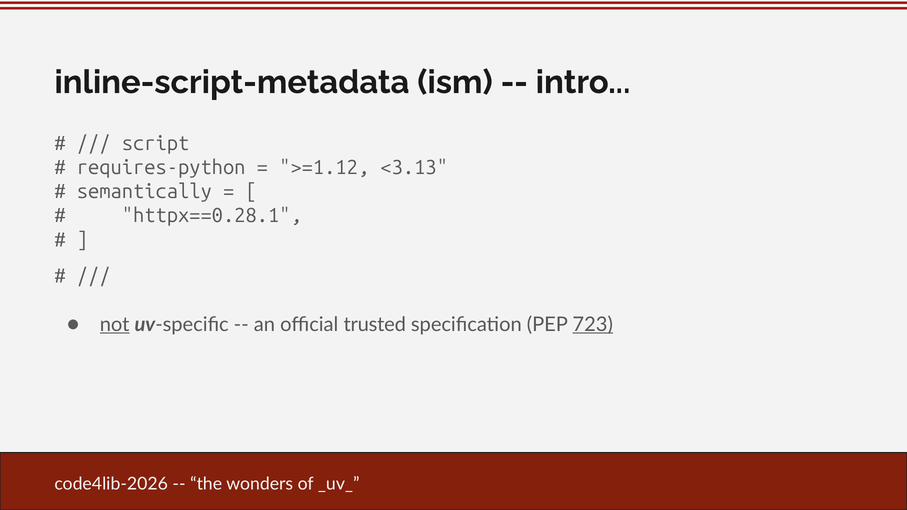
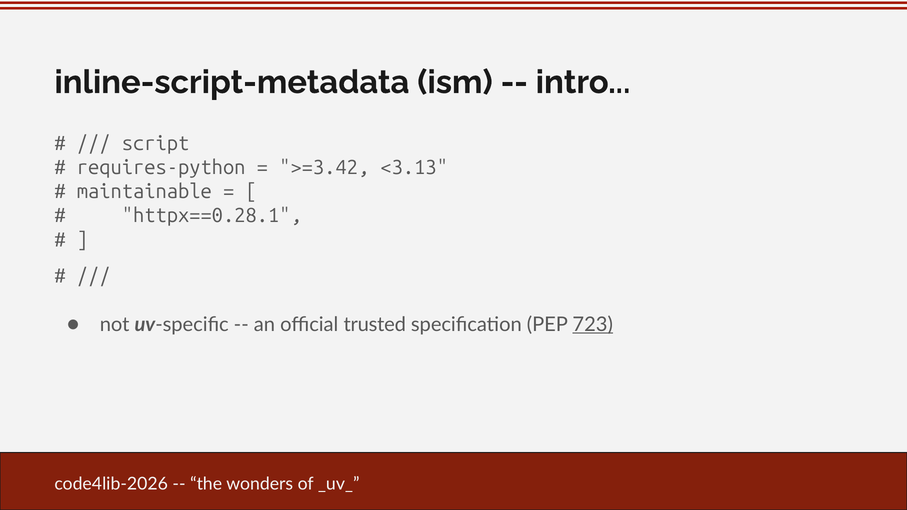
>=1.12: >=1.12 -> >=3.42
semantically: semantically -> maintainable
not underline: present -> none
